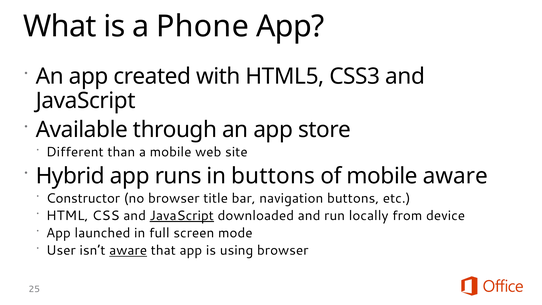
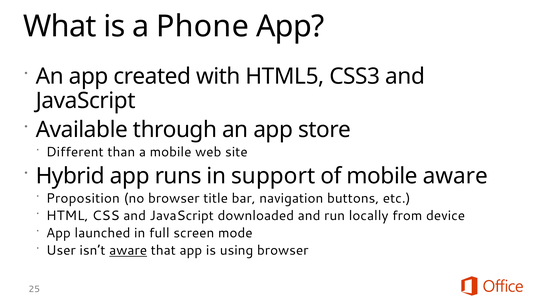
in buttons: buttons -> support
Constructor: Constructor -> Proposition
JavaScript at (182, 216) underline: present -> none
